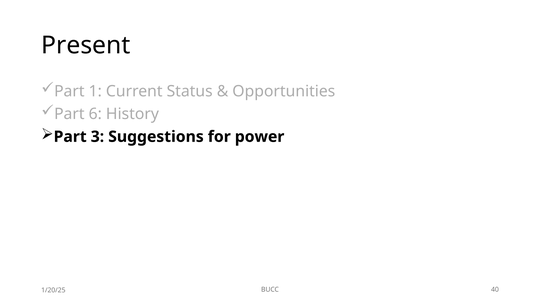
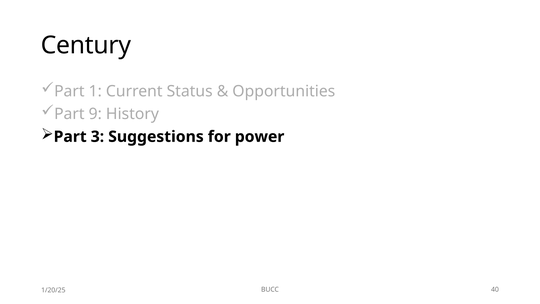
Present: Present -> Century
6: 6 -> 9
